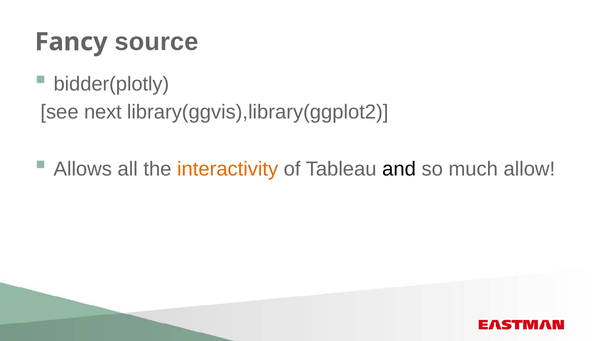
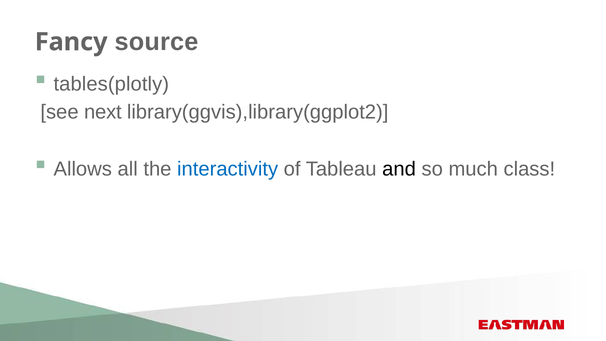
bidder(plotly: bidder(plotly -> tables(plotly
interactivity colour: orange -> blue
allow: allow -> class
